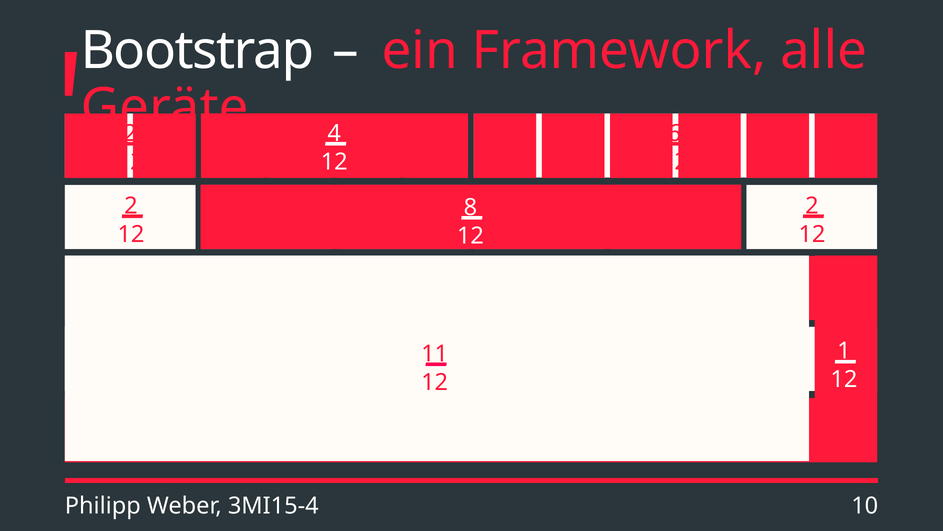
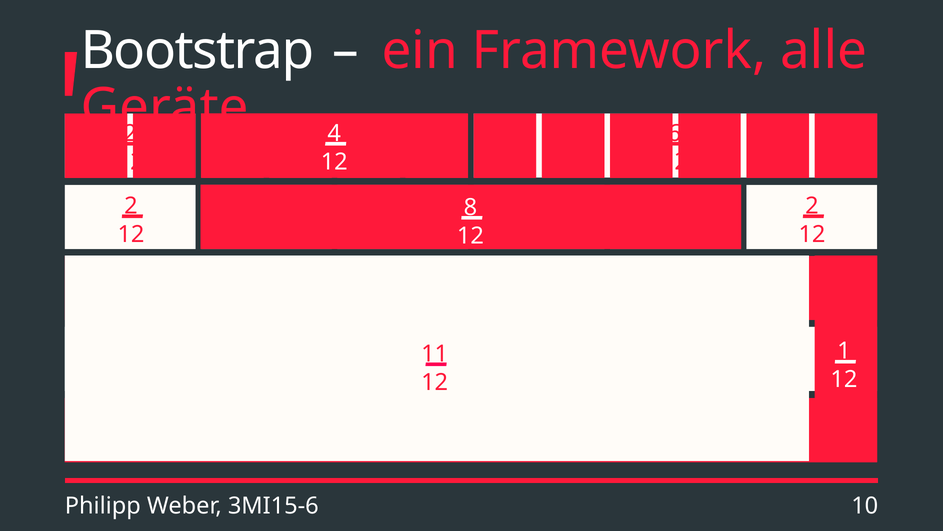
3MI15-4: 3MI15-4 -> 3MI15-6
